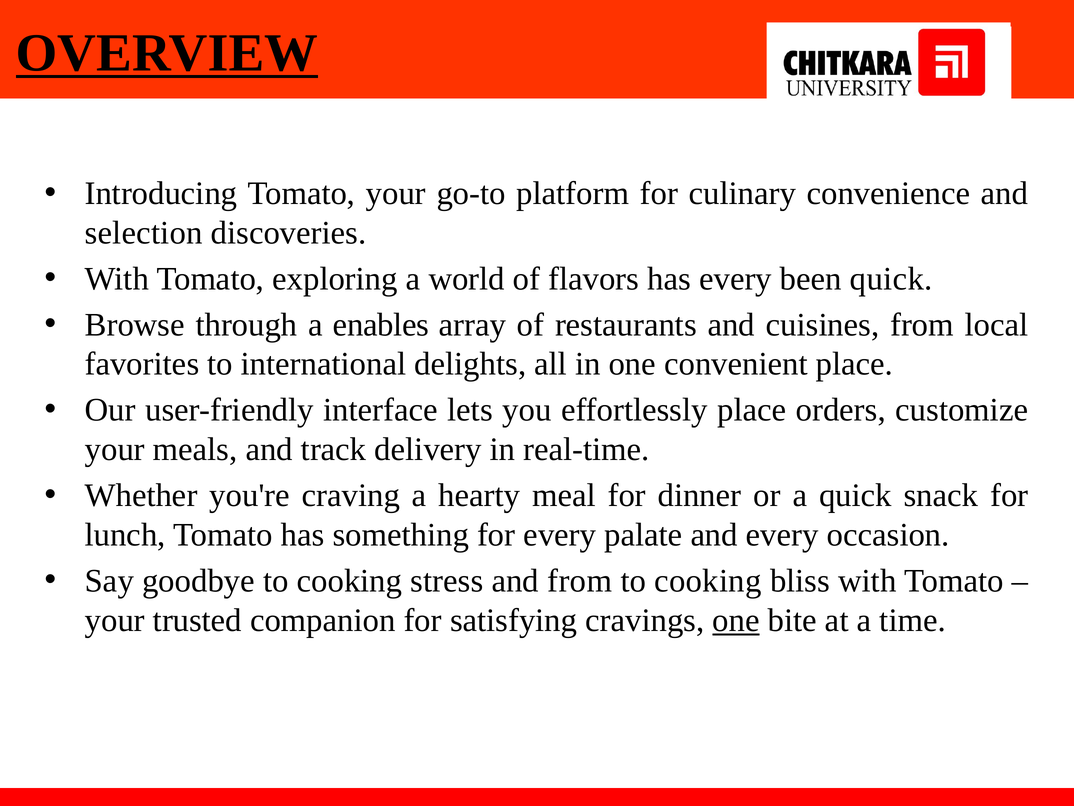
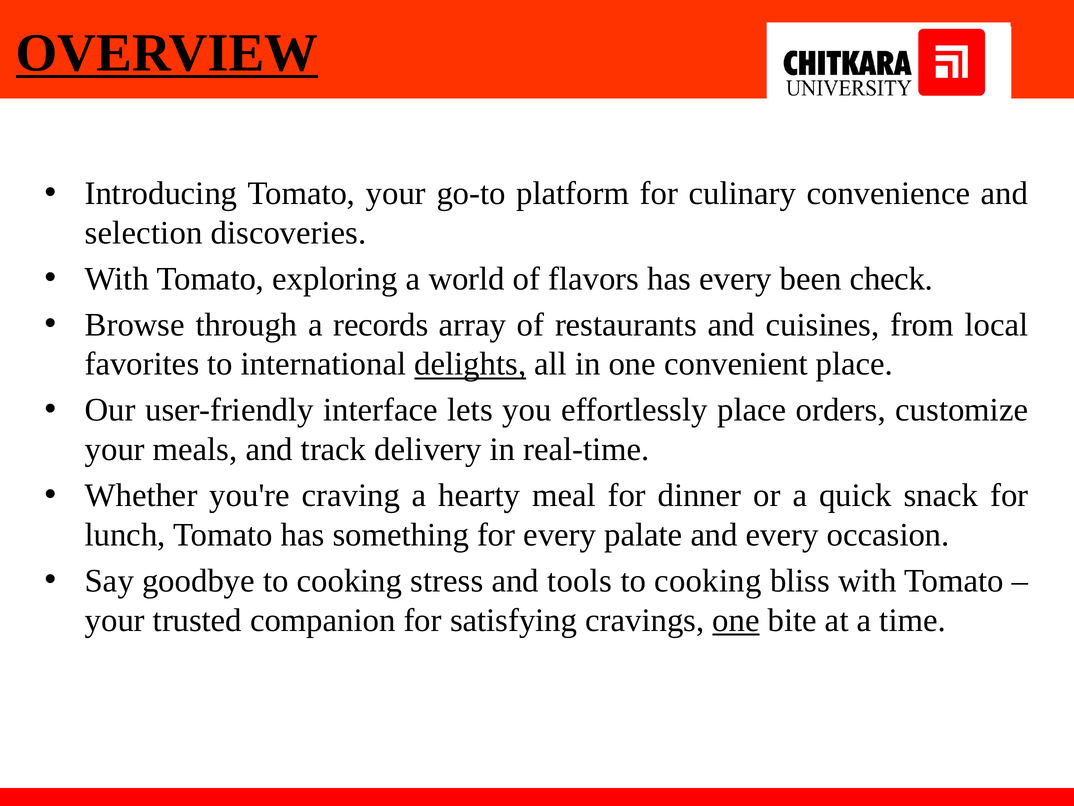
been quick: quick -> check
enables: enables -> records
delights underline: none -> present
and from: from -> tools
